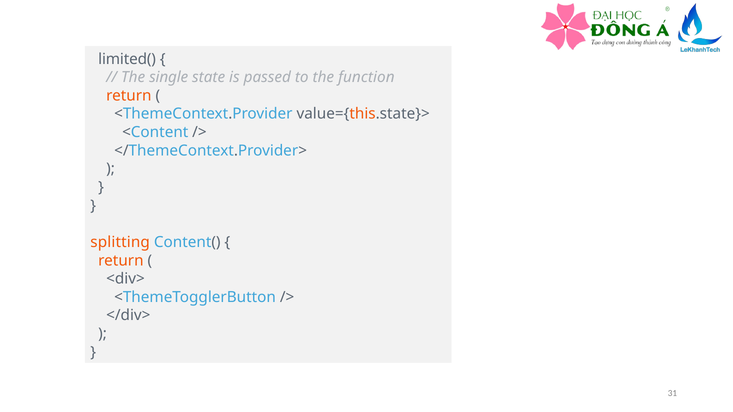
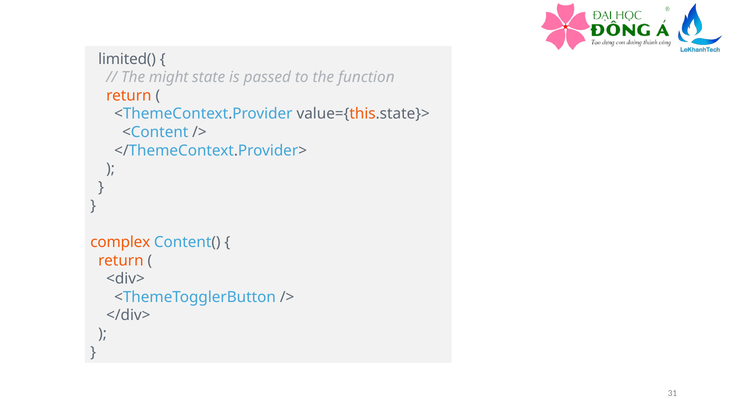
single: single -> might
splitting: splitting -> complex
